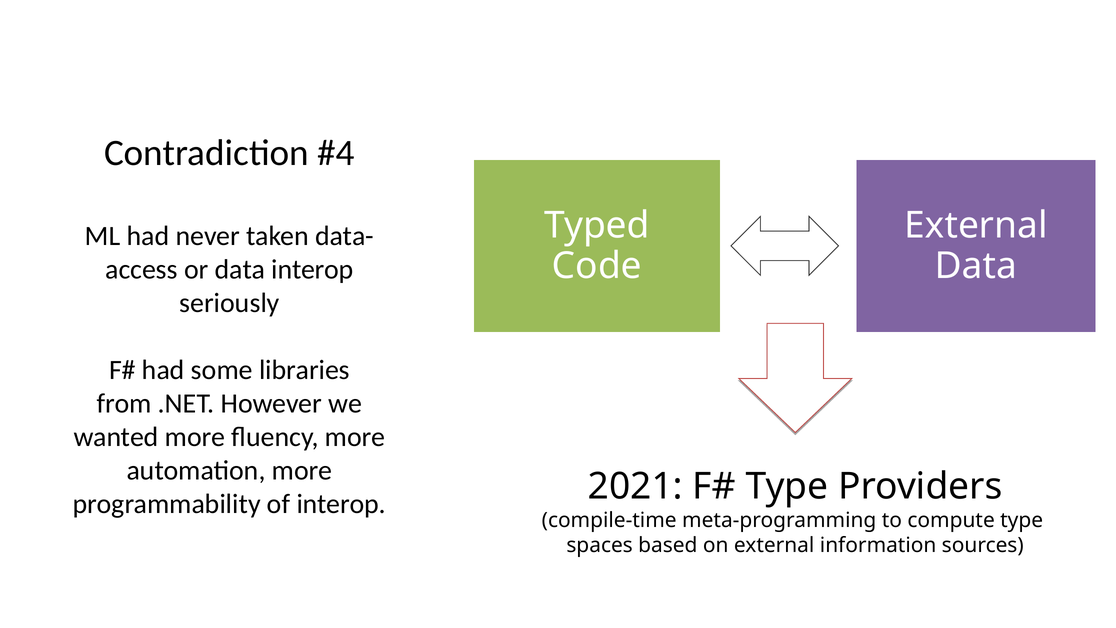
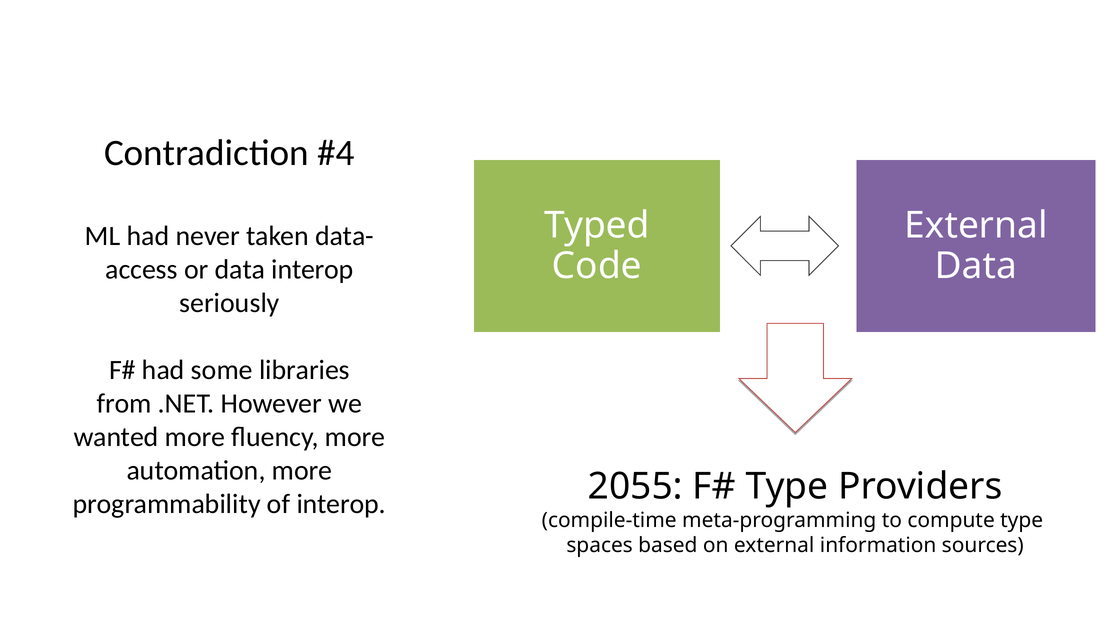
2021: 2021 -> 2055
